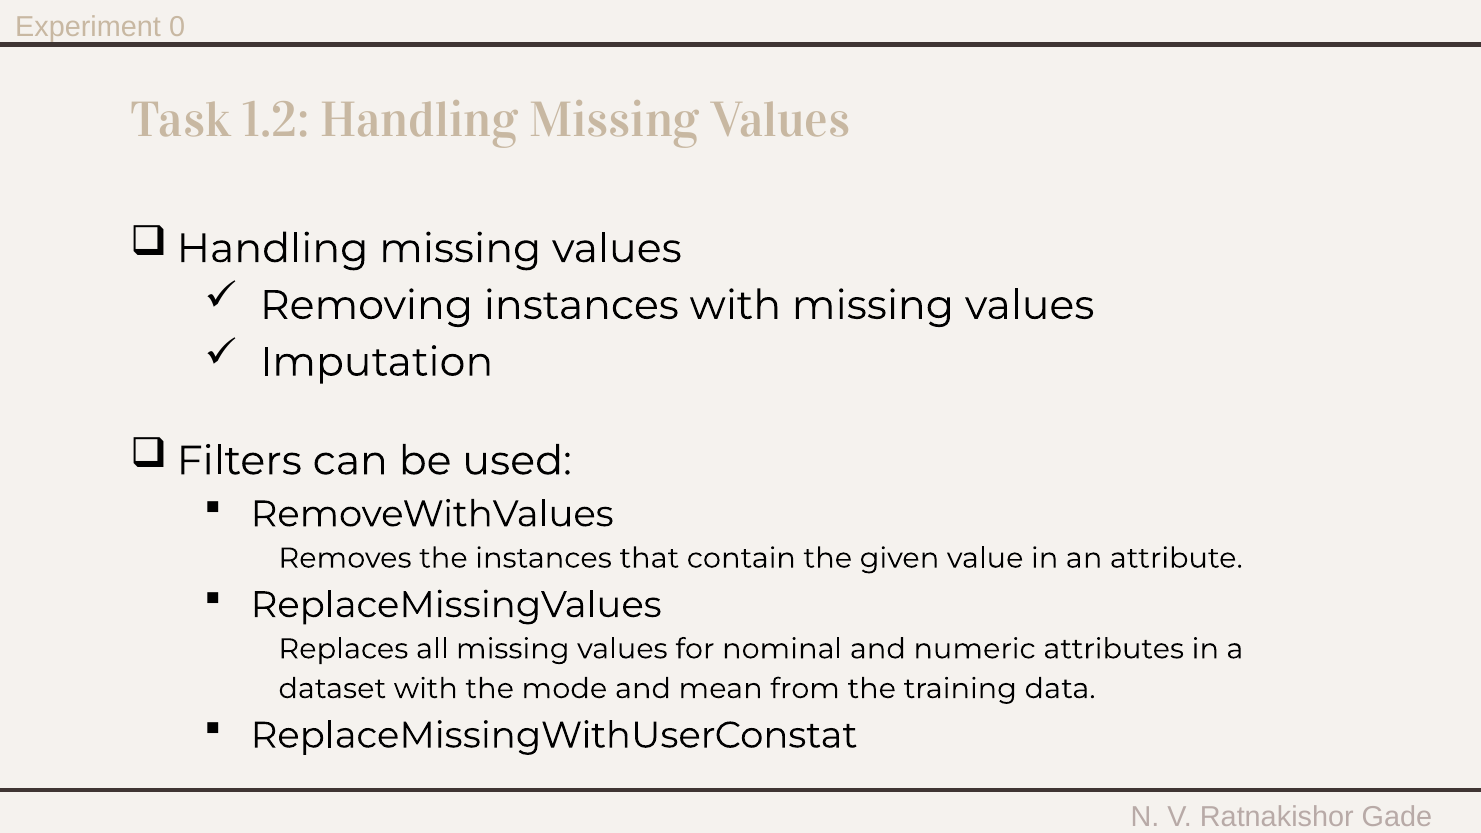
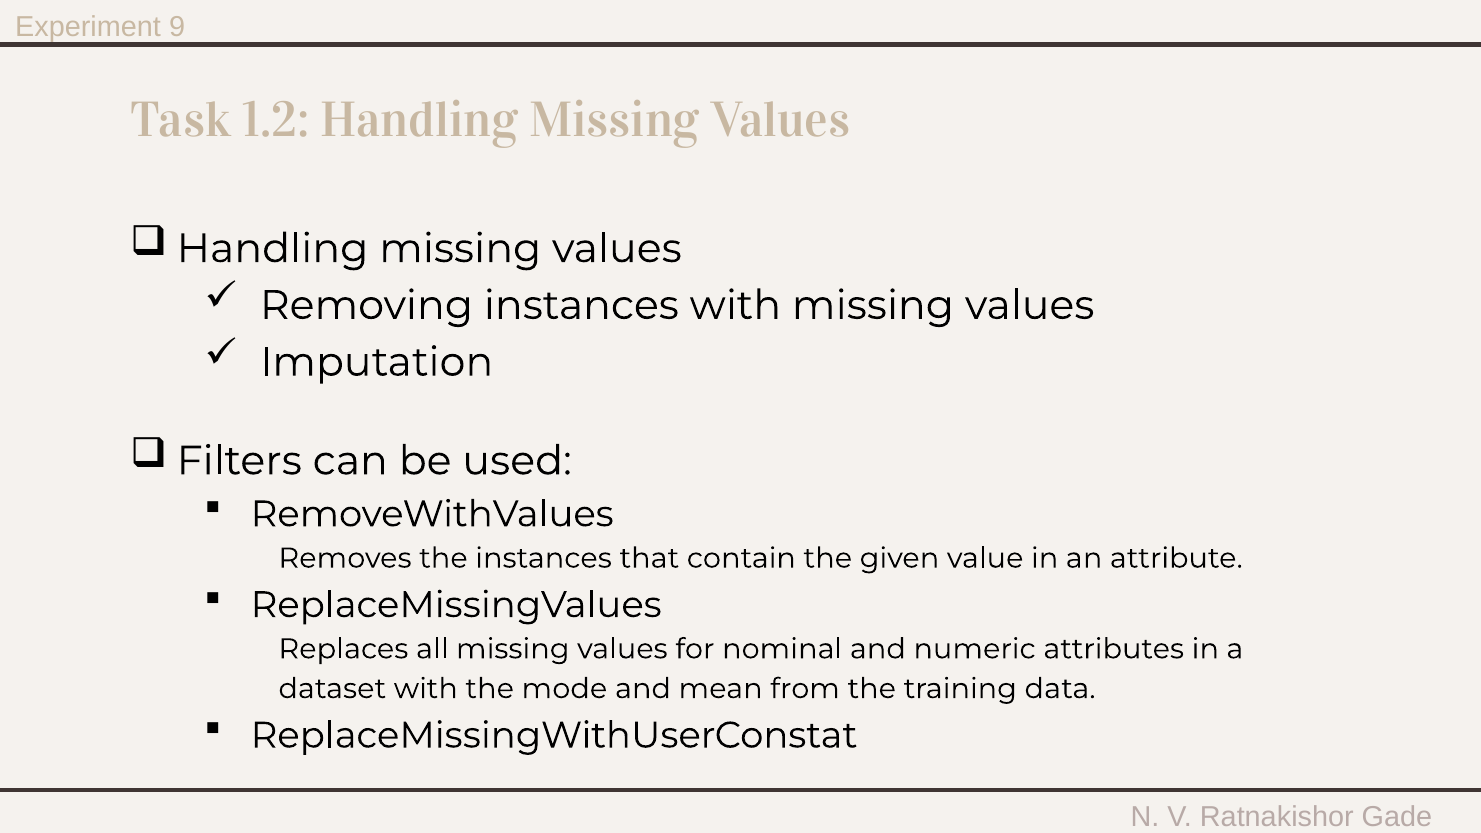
0: 0 -> 9
